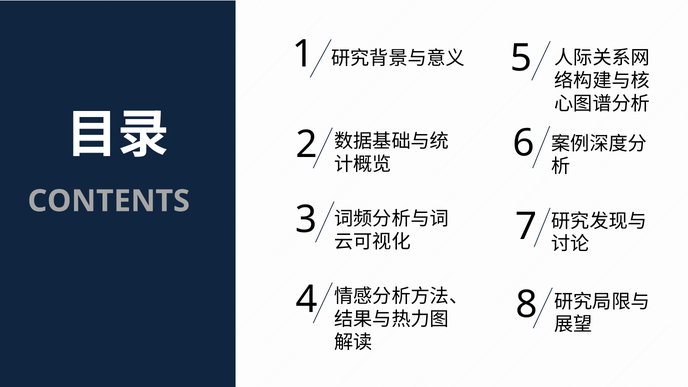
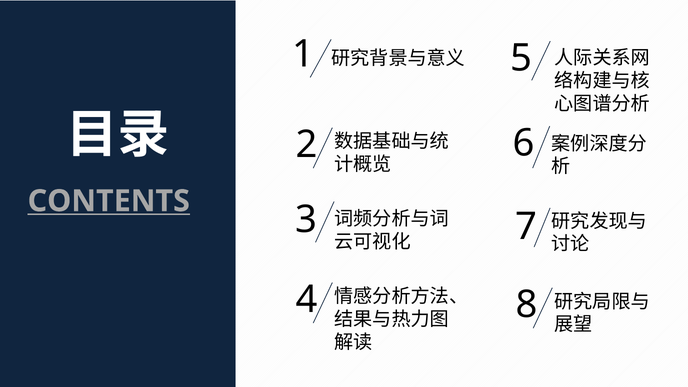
CONTENTS underline: none -> present
